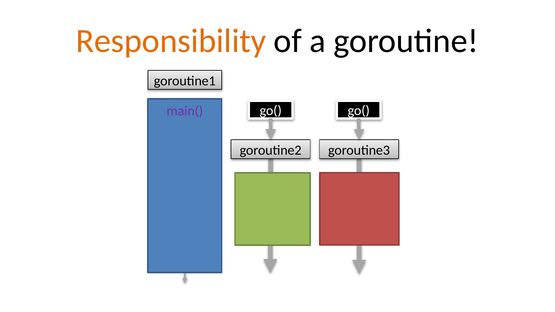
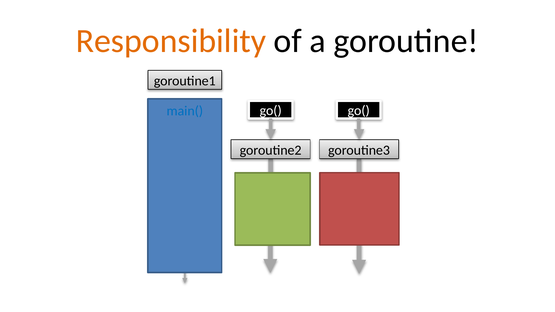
main( colour: purple -> blue
